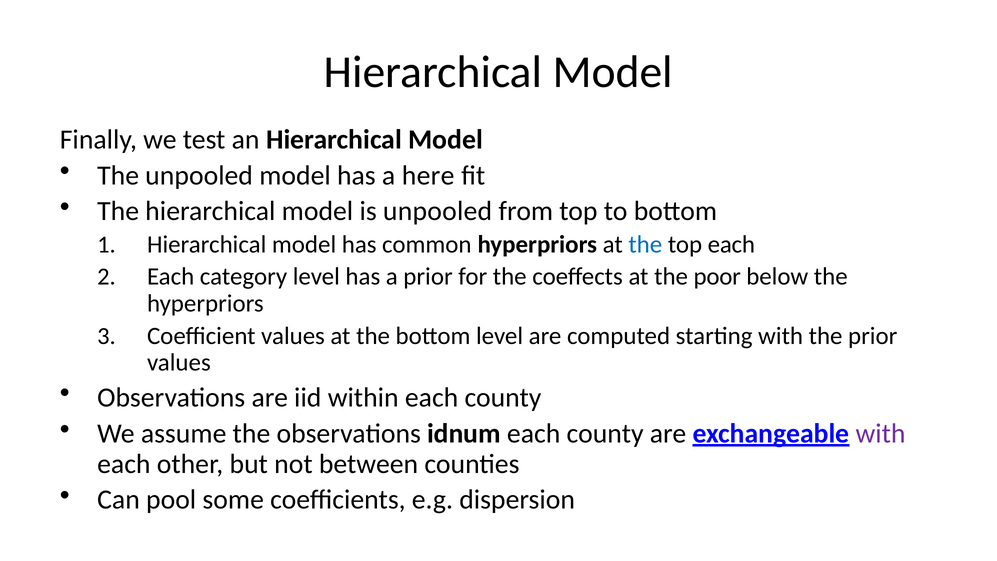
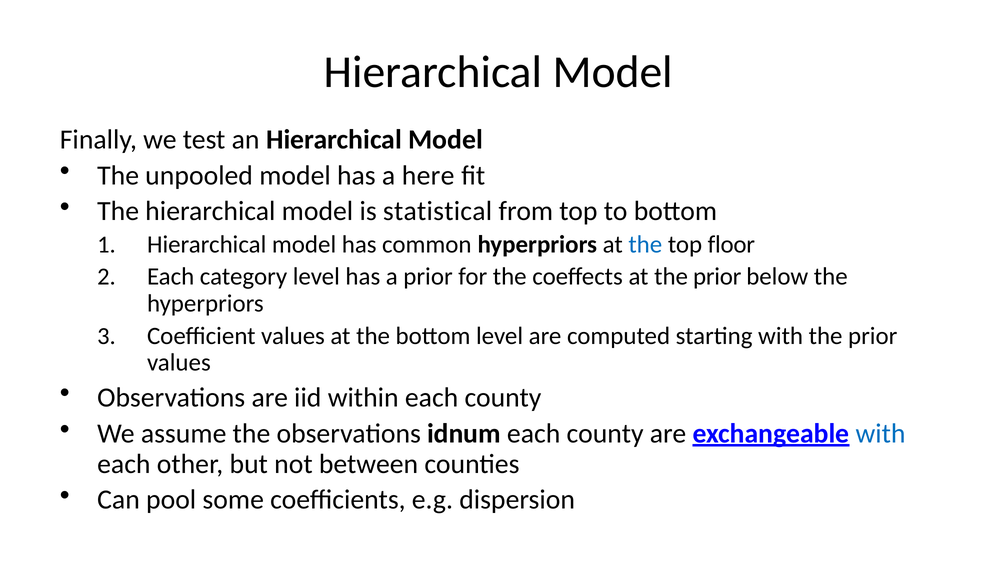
is unpooled: unpooled -> statistical
top each: each -> floor
at the poor: poor -> prior
with at (881, 433) colour: purple -> blue
